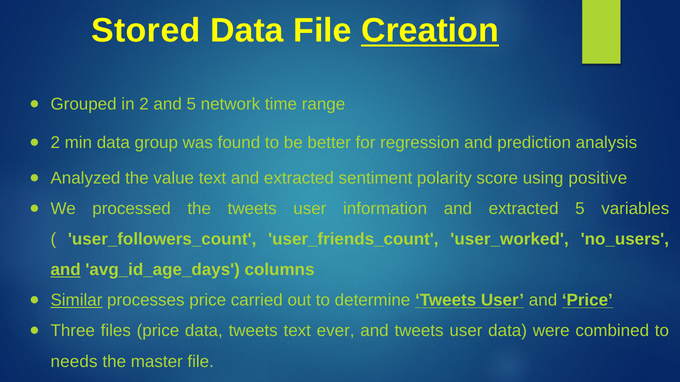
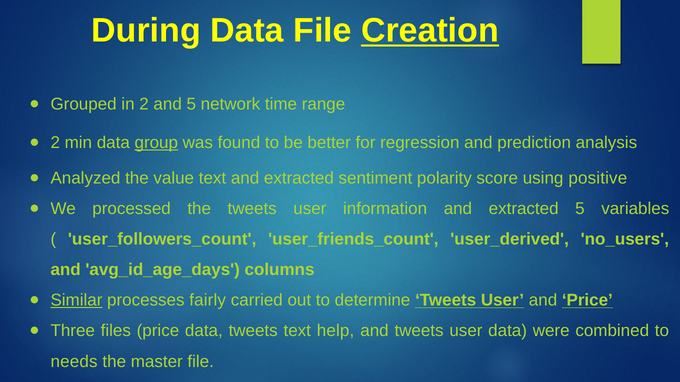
Stored: Stored -> During
group underline: none -> present
user_worked: user_worked -> user_derived
and at (66, 270) underline: present -> none
processes price: price -> fairly
ever: ever -> help
